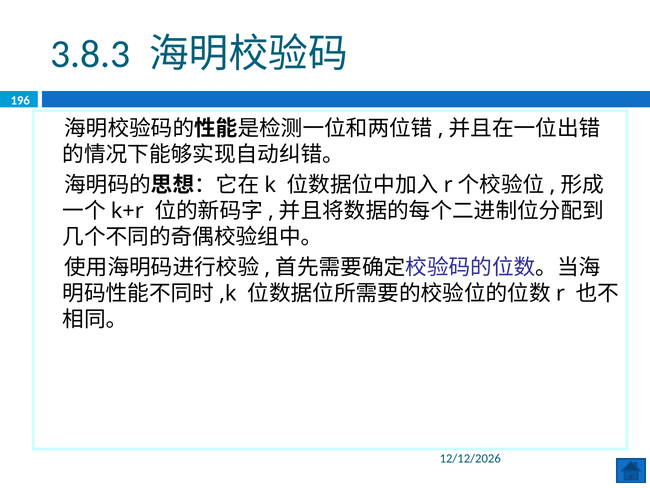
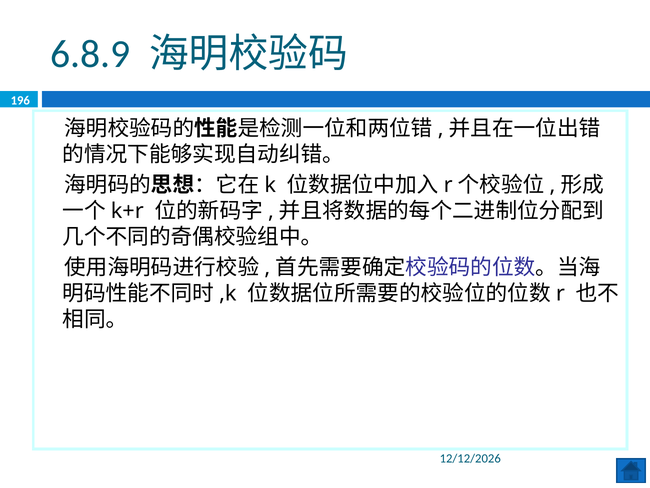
3.8.3: 3.8.3 -> 6.8.9
